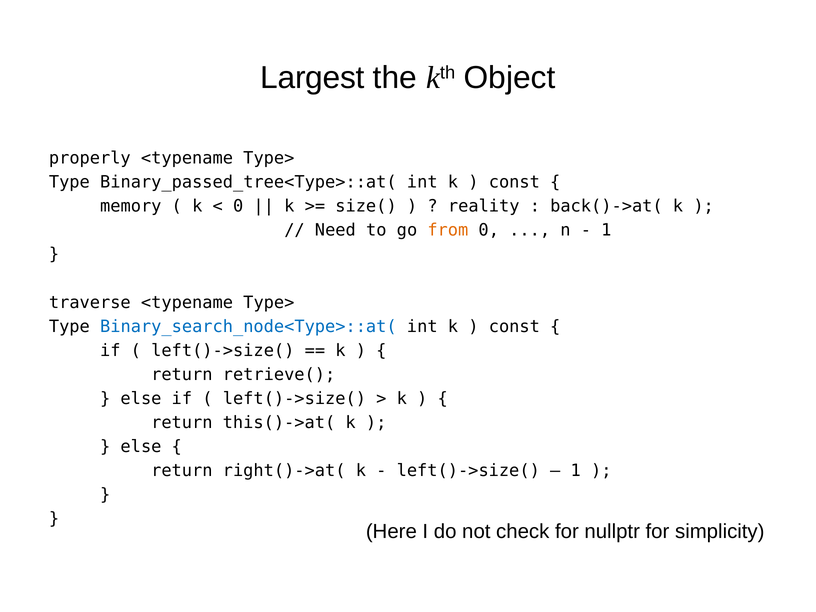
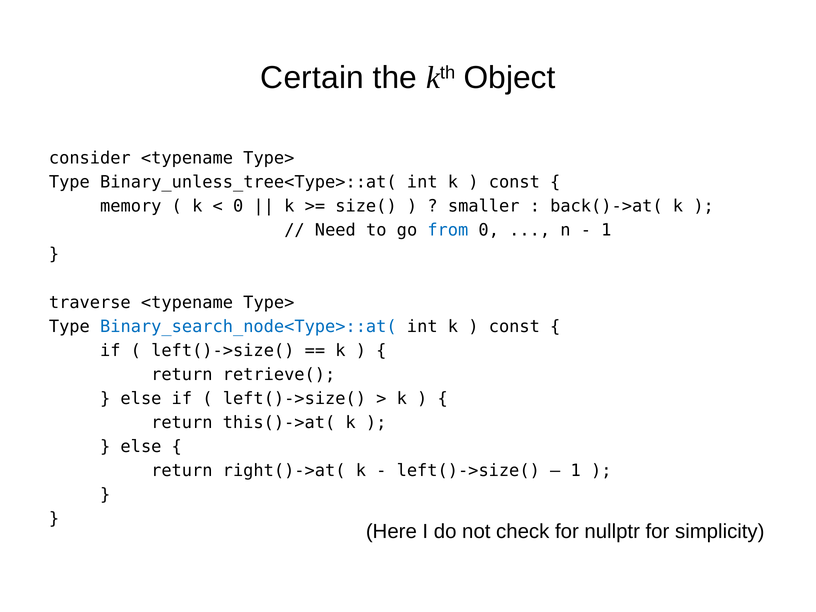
Largest: Largest -> Certain
properly: properly -> consider
Binary_passed_tree<Type>::at(: Binary_passed_tree<Type>::at( -> Binary_unless_tree<Type>::at(
reality: reality -> smaller
from colour: orange -> blue
